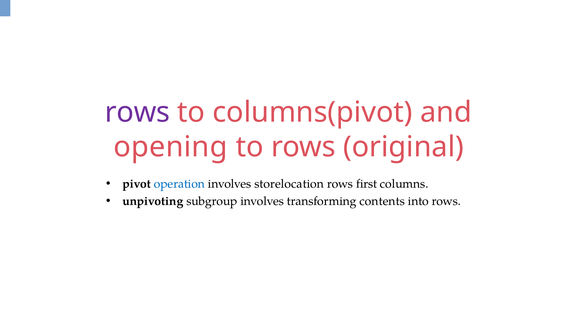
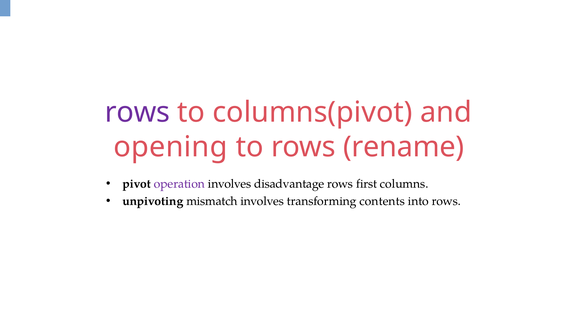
original: original -> rename
operation colour: blue -> purple
storelocation: storelocation -> disadvantage
subgroup: subgroup -> mismatch
